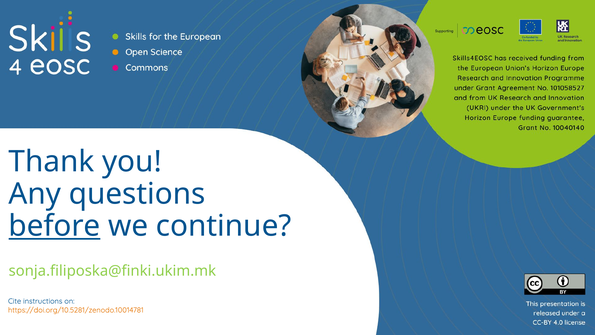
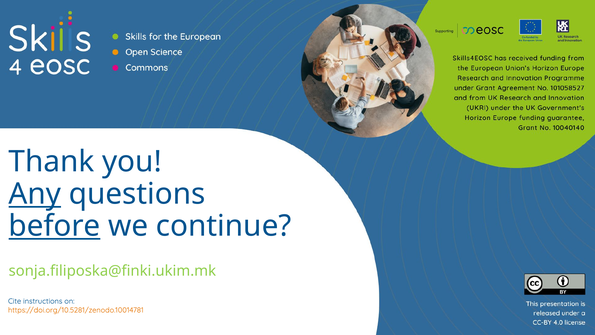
Any underline: none -> present
